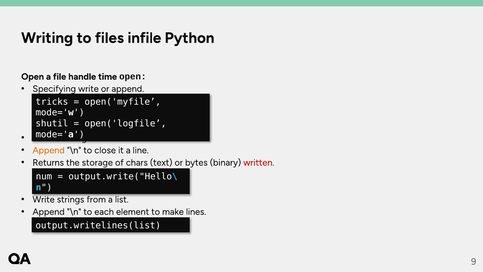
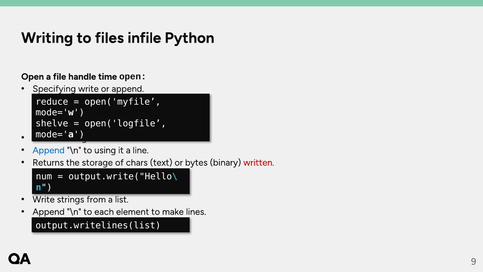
tricks: tricks -> reduce
shutil: shutil -> shelve
Append at (49, 150) colour: orange -> blue
close: close -> using
